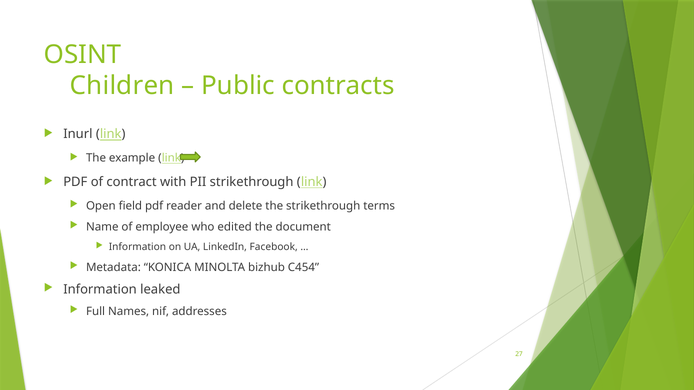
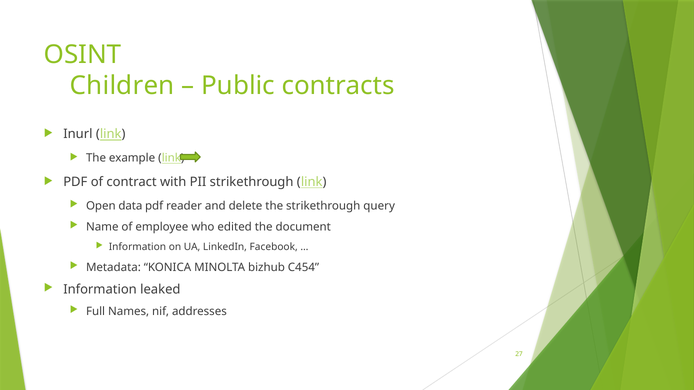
field: field -> data
terms: terms -> query
